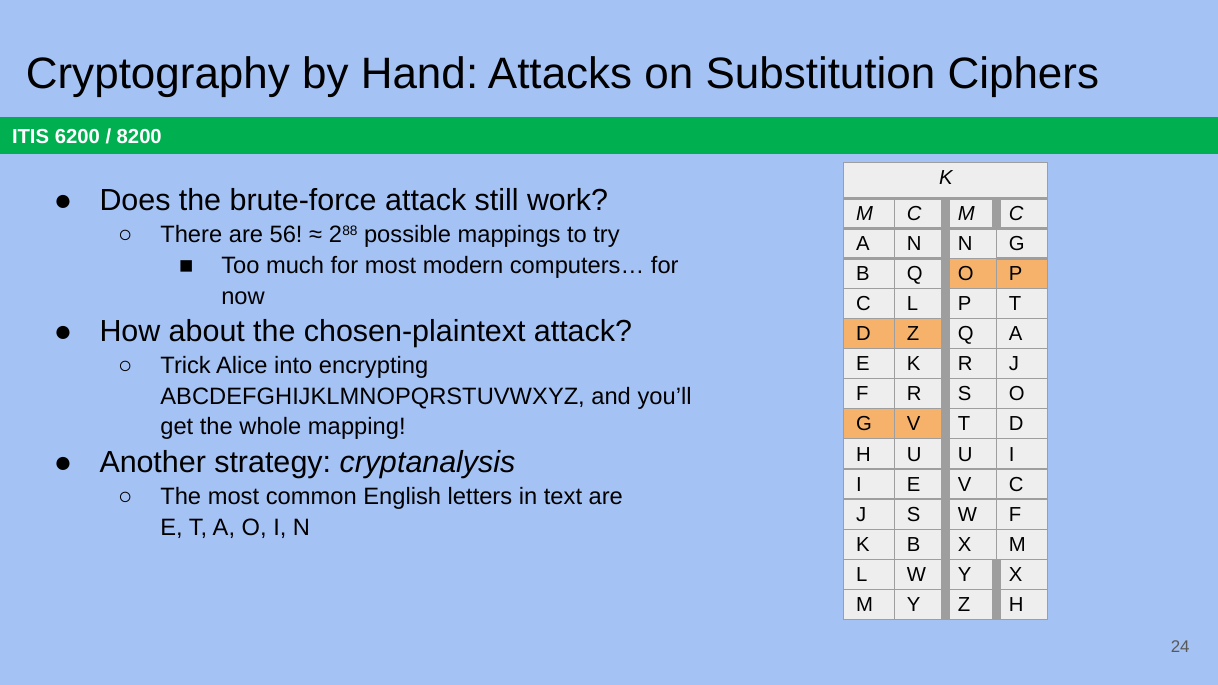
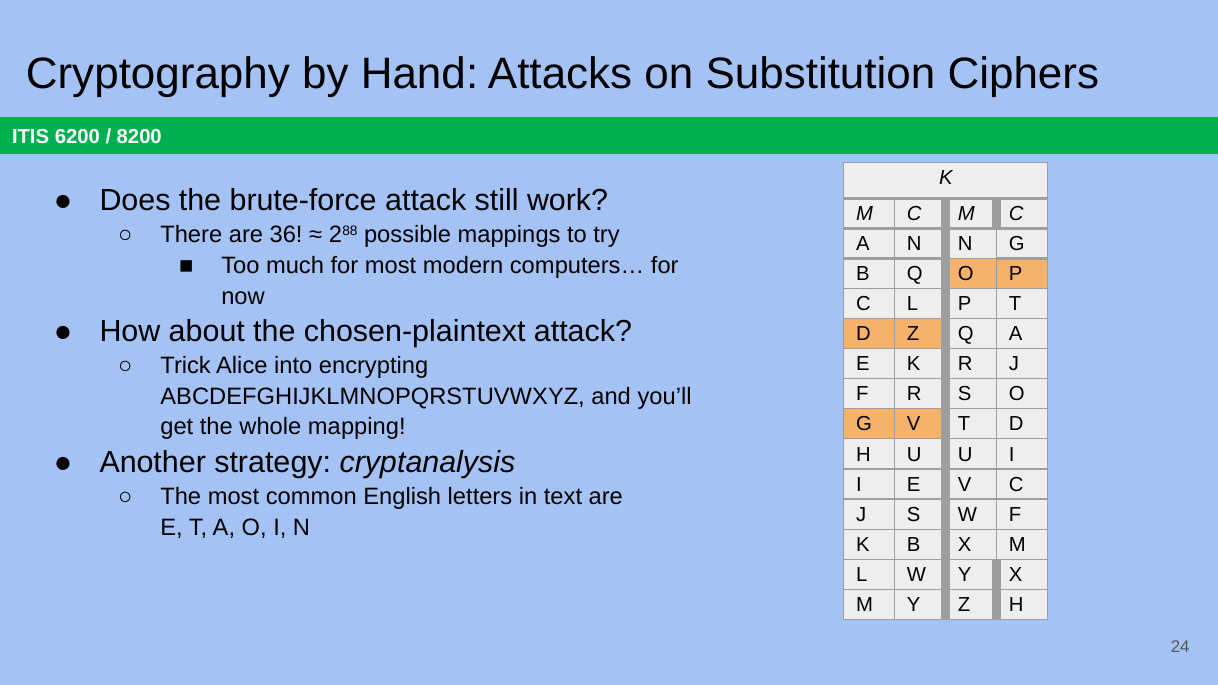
56: 56 -> 36
